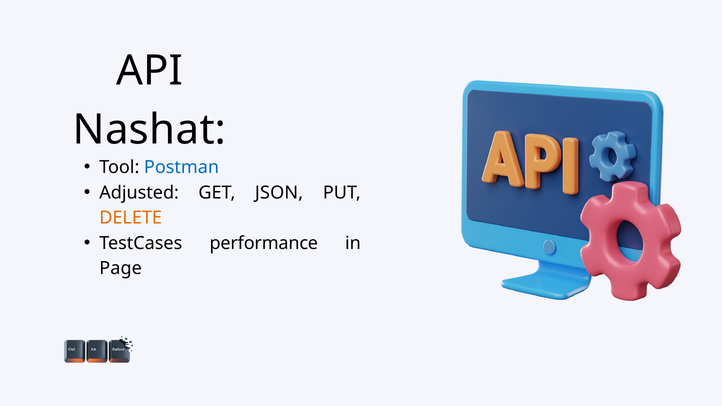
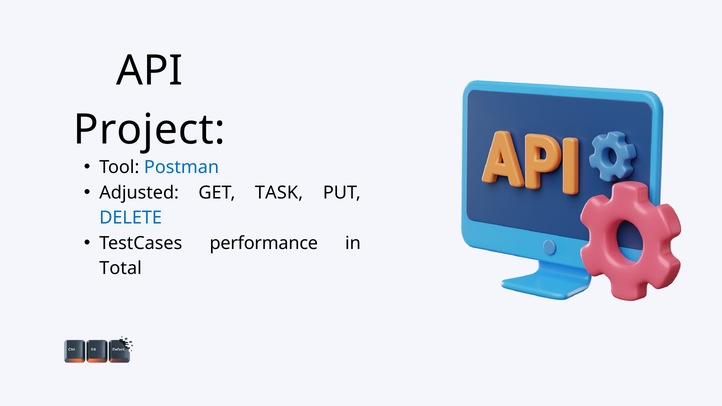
Nashat: Nashat -> Project
JSON: JSON -> TASK
DELETE colour: orange -> blue
Page: Page -> Total
